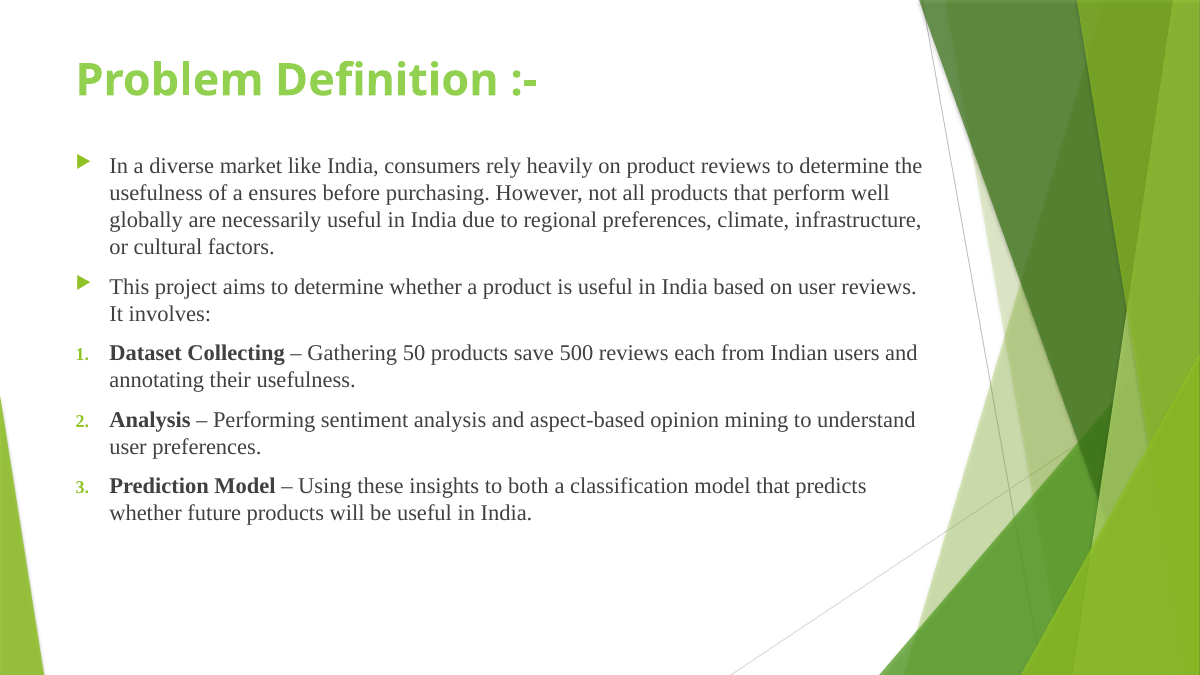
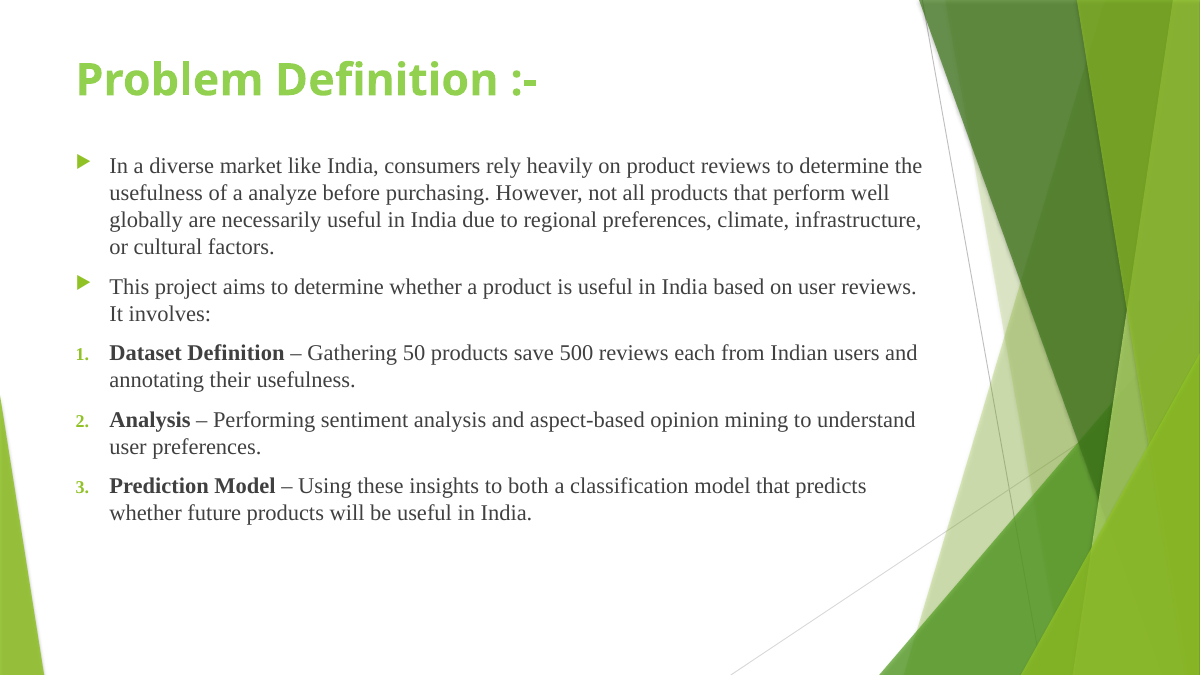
ensures: ensures -> analyze
Dataset Collecting: Collecting -> Definition
